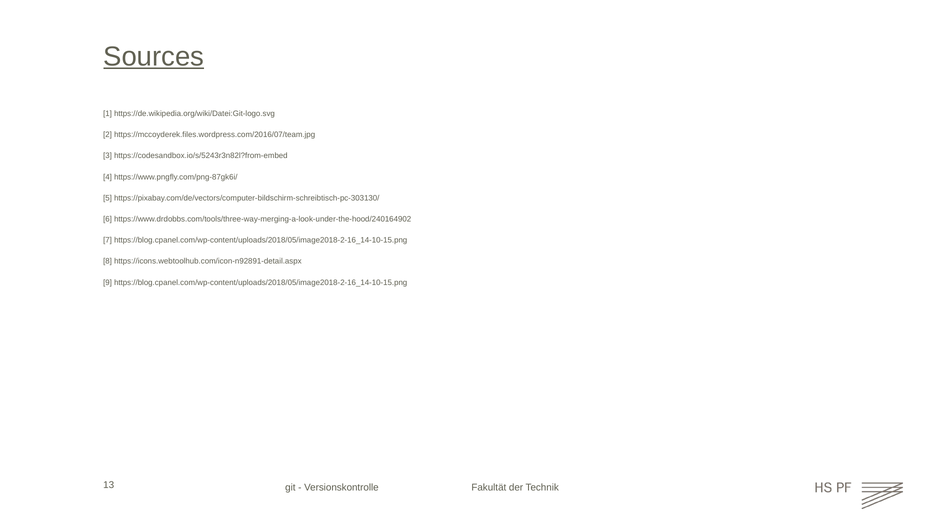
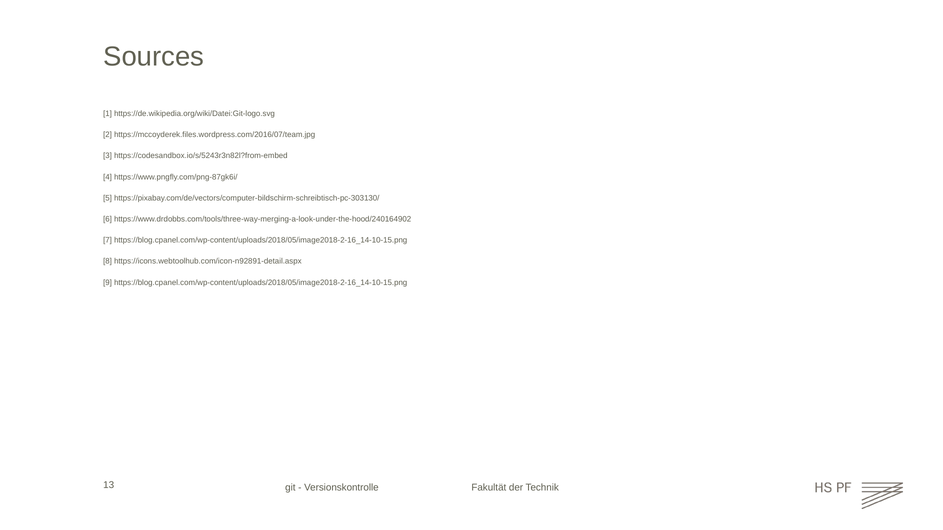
Sources underline: present -> none
